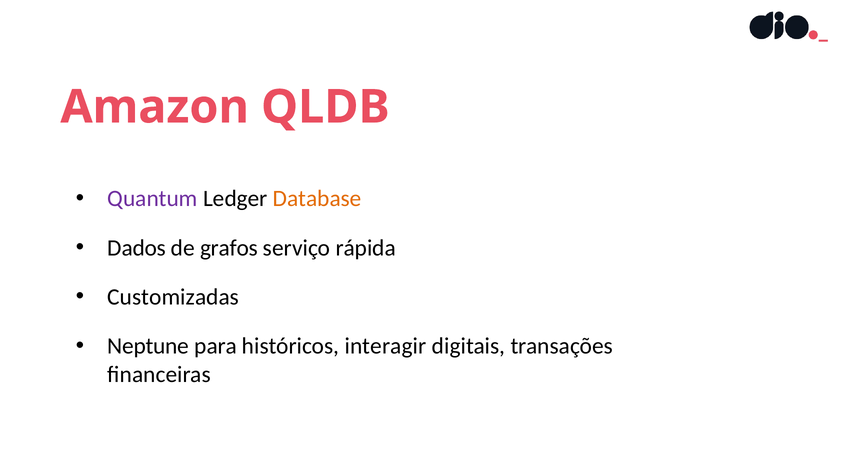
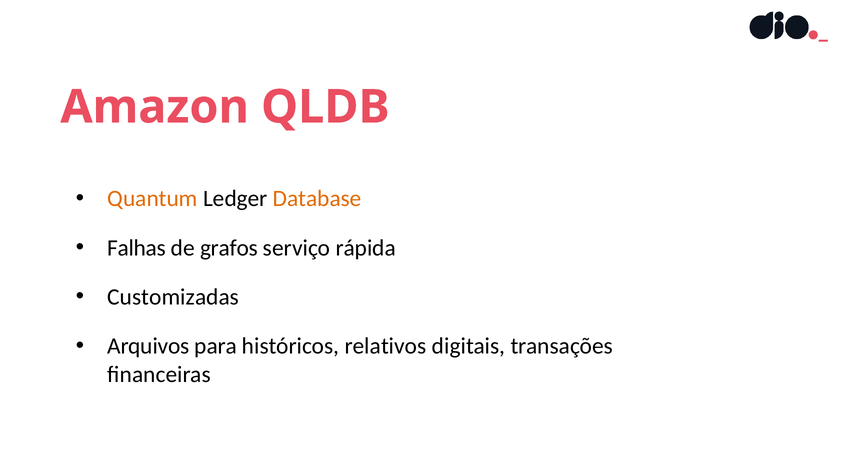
Quantum colour: purple -> orange
Dados: Dados -> Falhas
Neptune: Neptune -> Arquivos
interagir: interagir -> relativos
